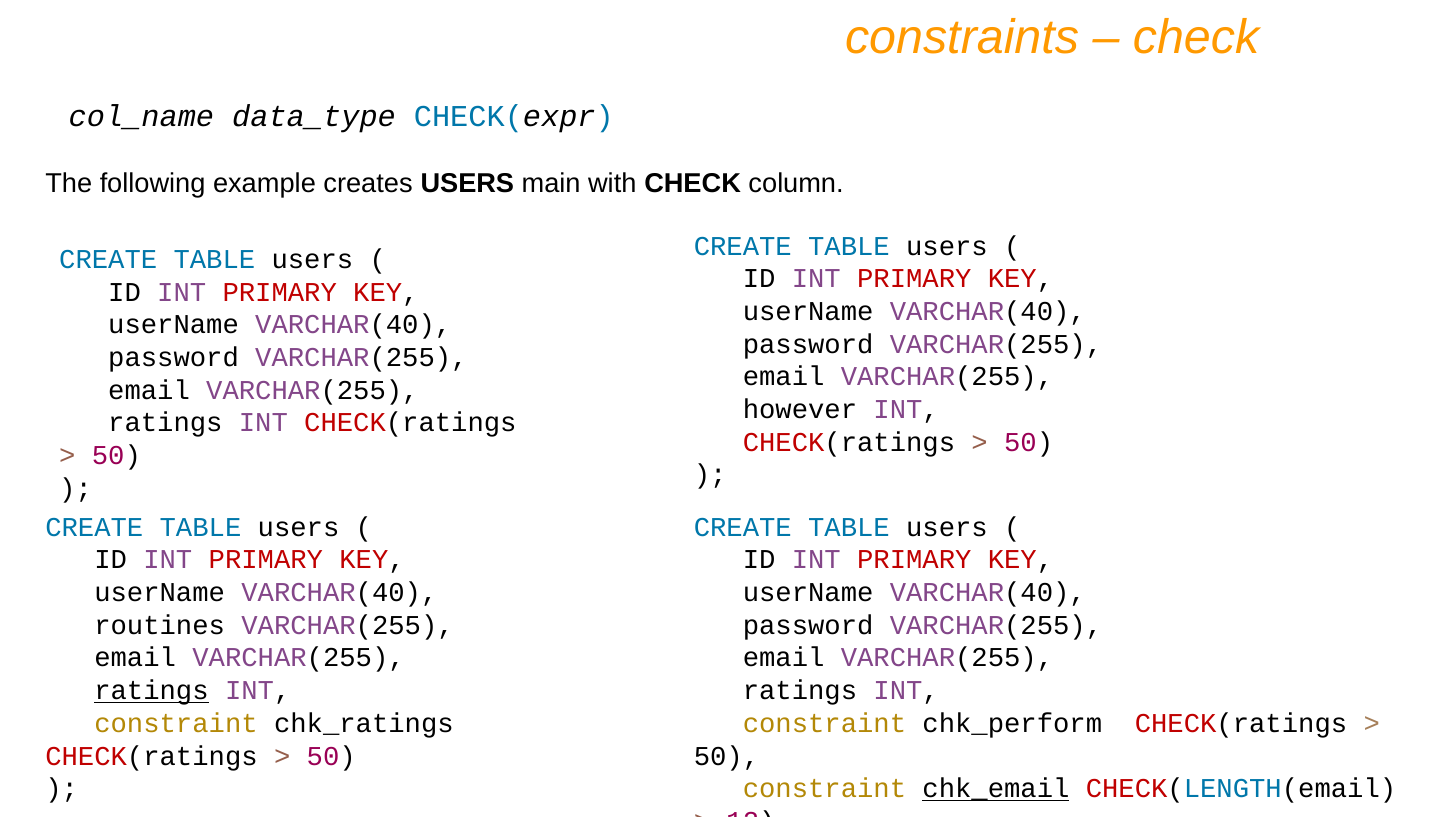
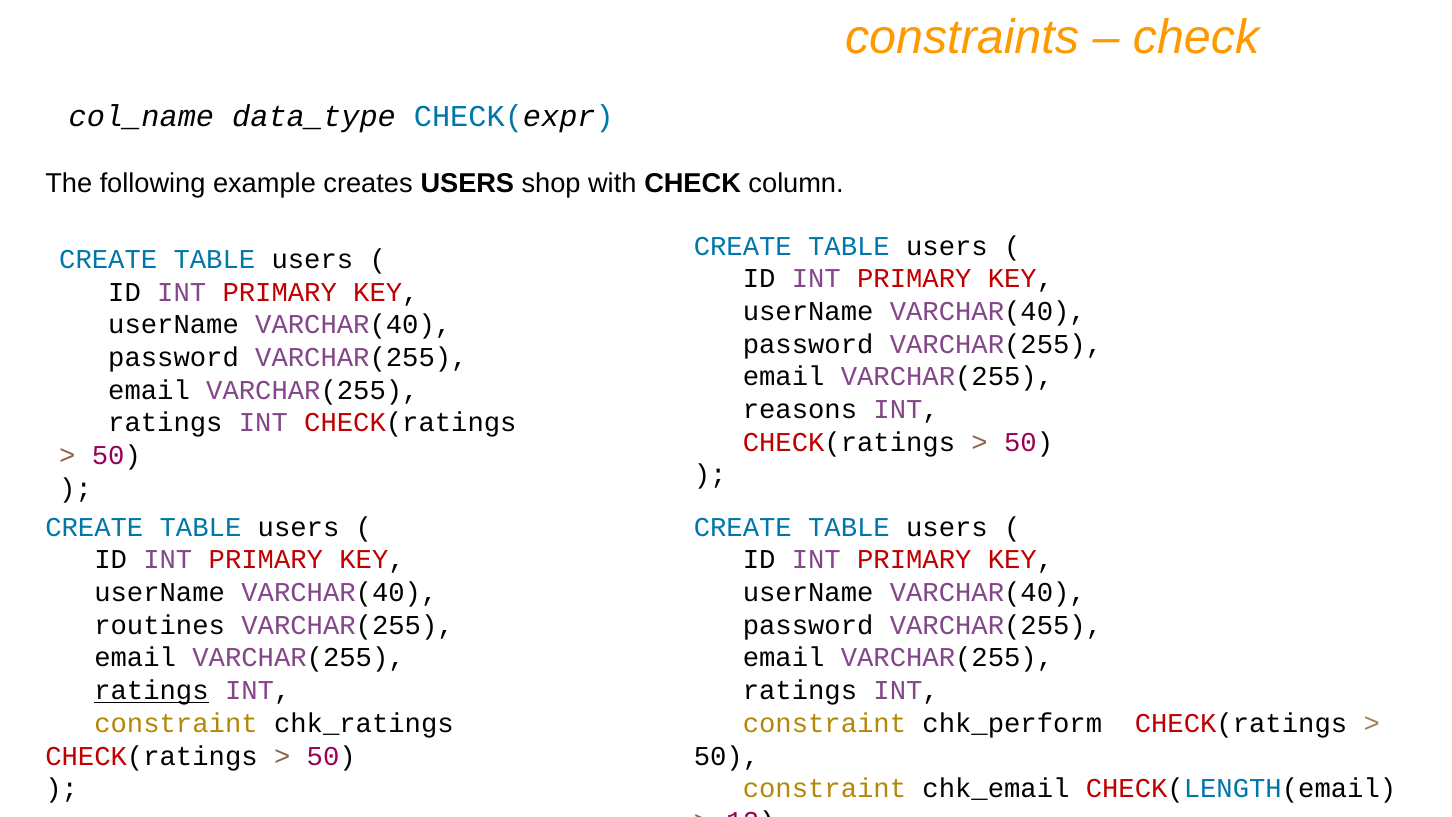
main: main -> shop
however: however -> reasons
chk_email underline: present -> none
